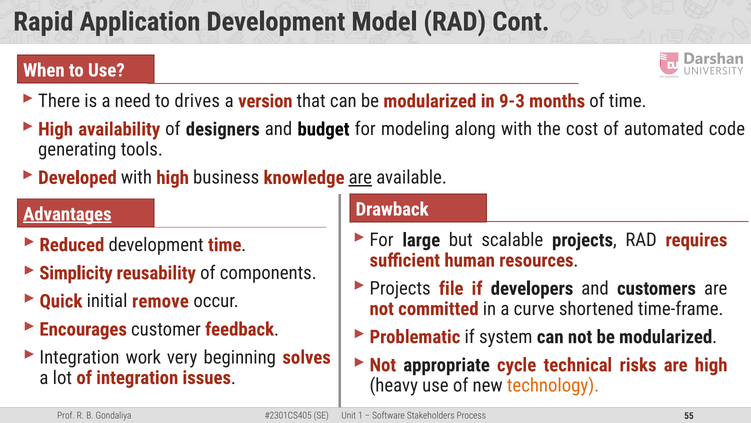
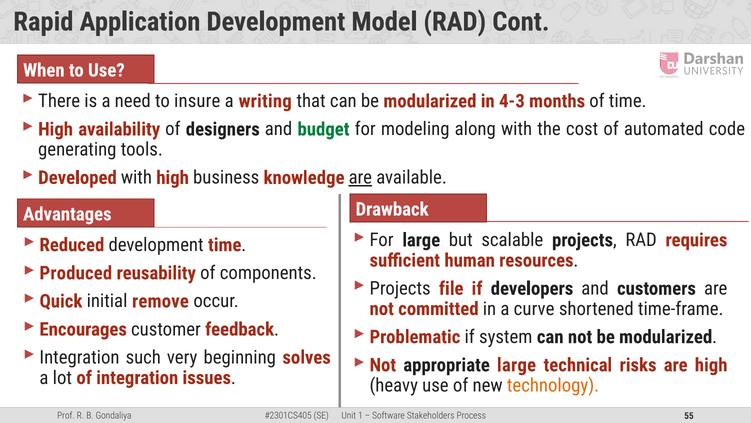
drives: drives -> insure
version: version -> writing
9-3: 9-3 -> 4-3
budget colour: black -> green
Advantages underline: present -> none
Simplicity: Simplicity -> Produced
work: work -> such
appropriate cycle: cycle -> large
